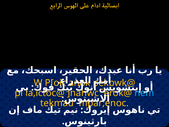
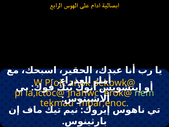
nem colour: light blue -> light green
